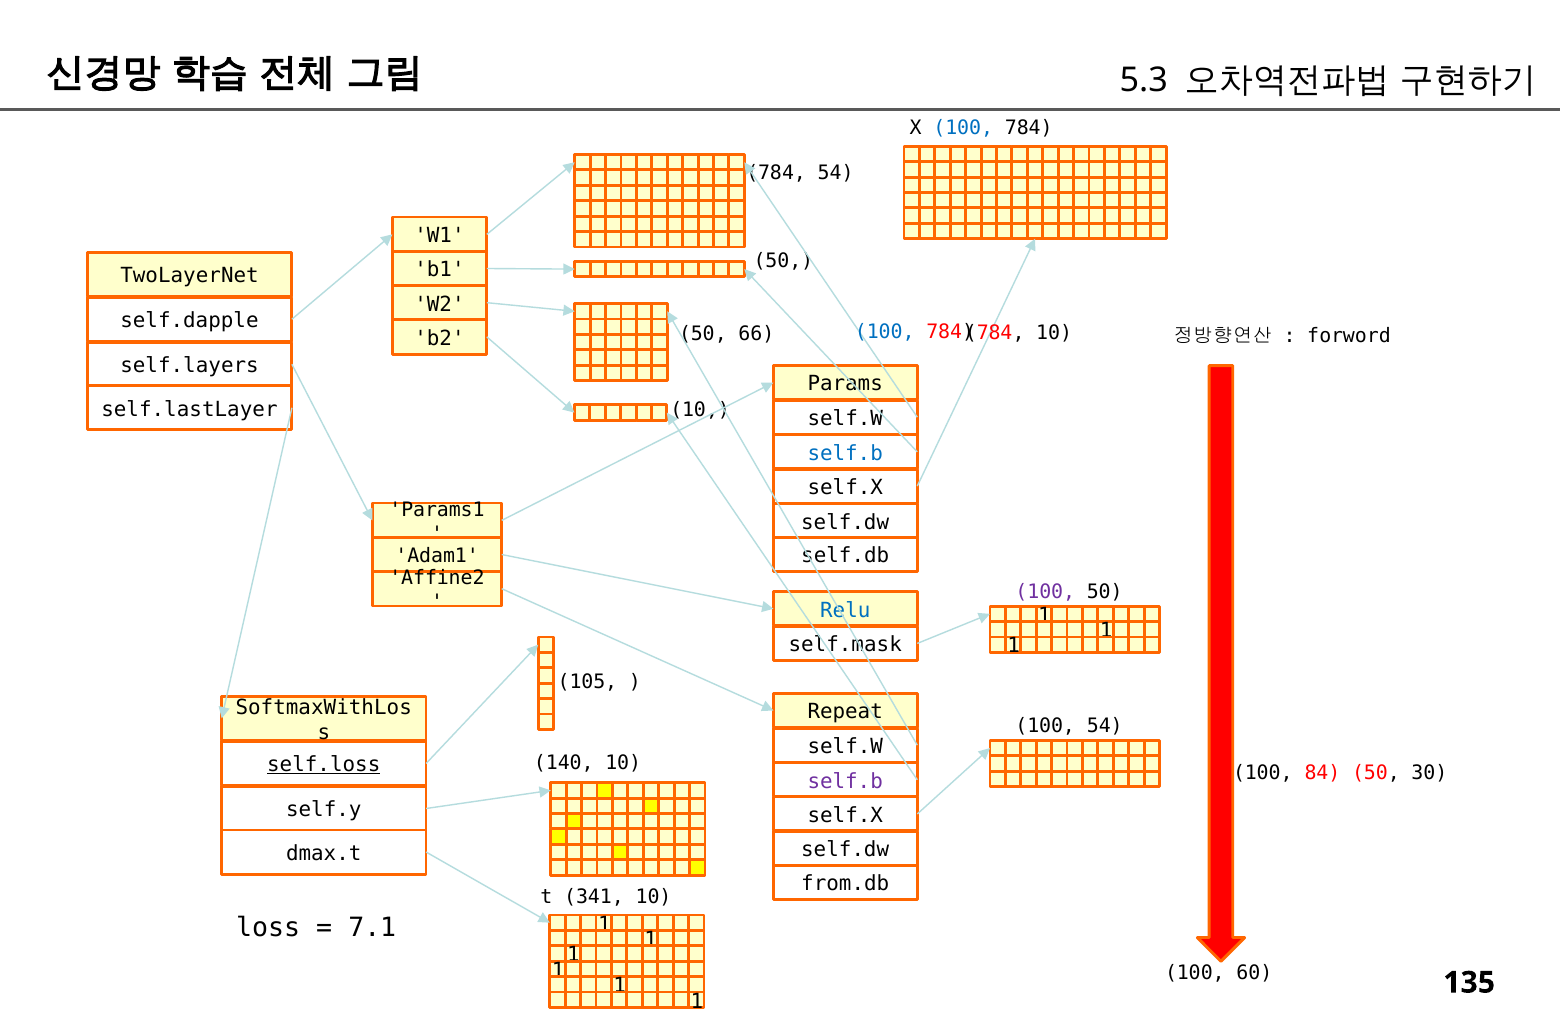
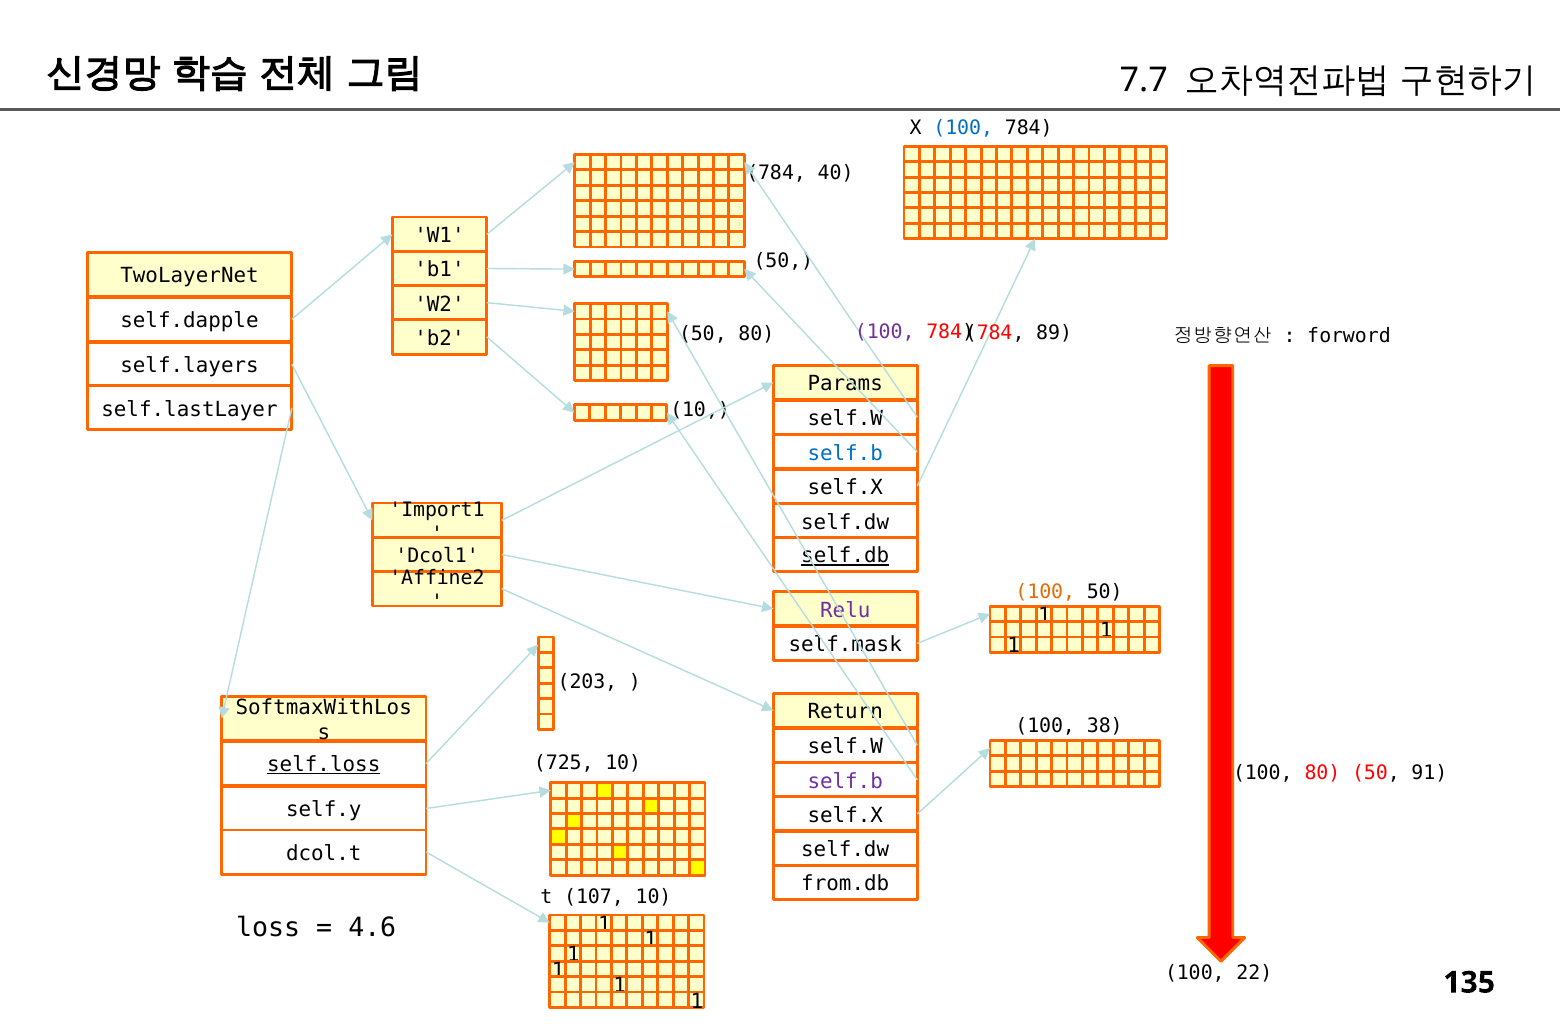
5.3: 5.3 -> 7.7
784 54: 54 -> 40
100 at (885, 332) colour: blue -> purple
10 at (1054, 333): 10 -> 89
50 66: 66 -> 80
Params1: Params1 -> Import1
self.db underline: none -> present
Adam1: Adam1 -> Dcol1
100 at (1045, 592) colour: purple -> orange
Relu colour: blue -> purple
105: 105 -> 203
Repeat: Repeat -> Return
100 54: 54 -> 38
140: 140 -> 725
100 84: 84 -> 80
30: 30 -> 91
dmax.t: dmax.t -> dcol.t
341: 341 -> 107
7.1: 7.1 -> 4.6
60: 60 -> 22
